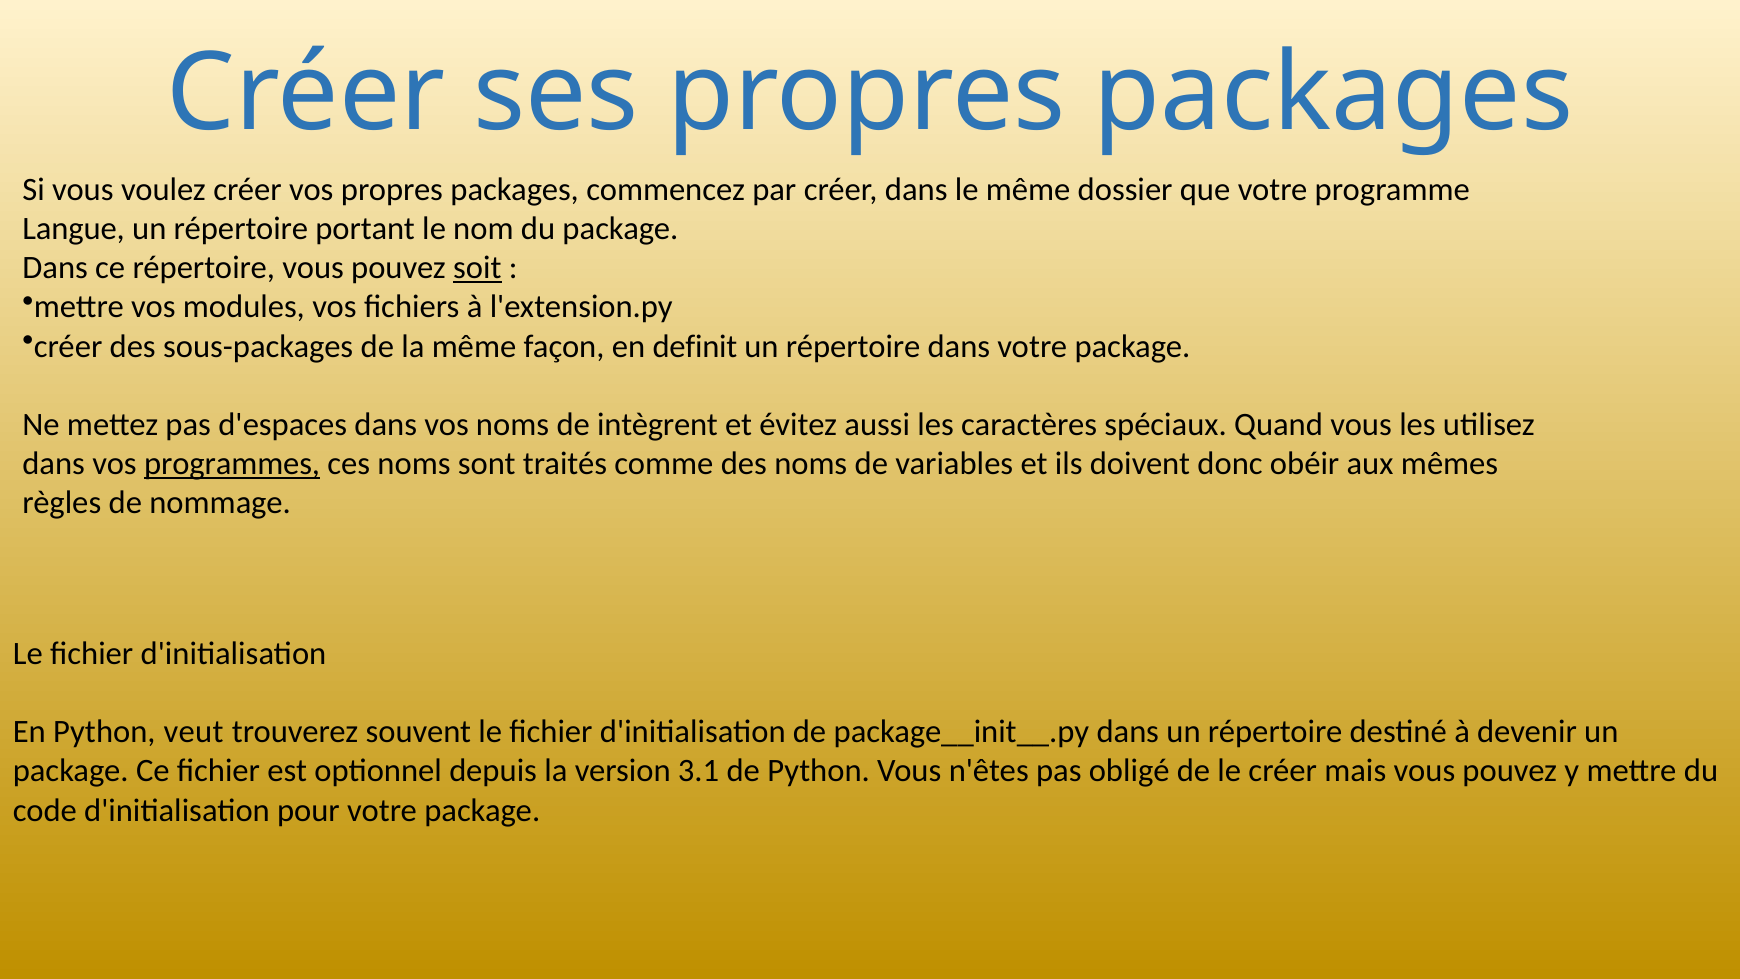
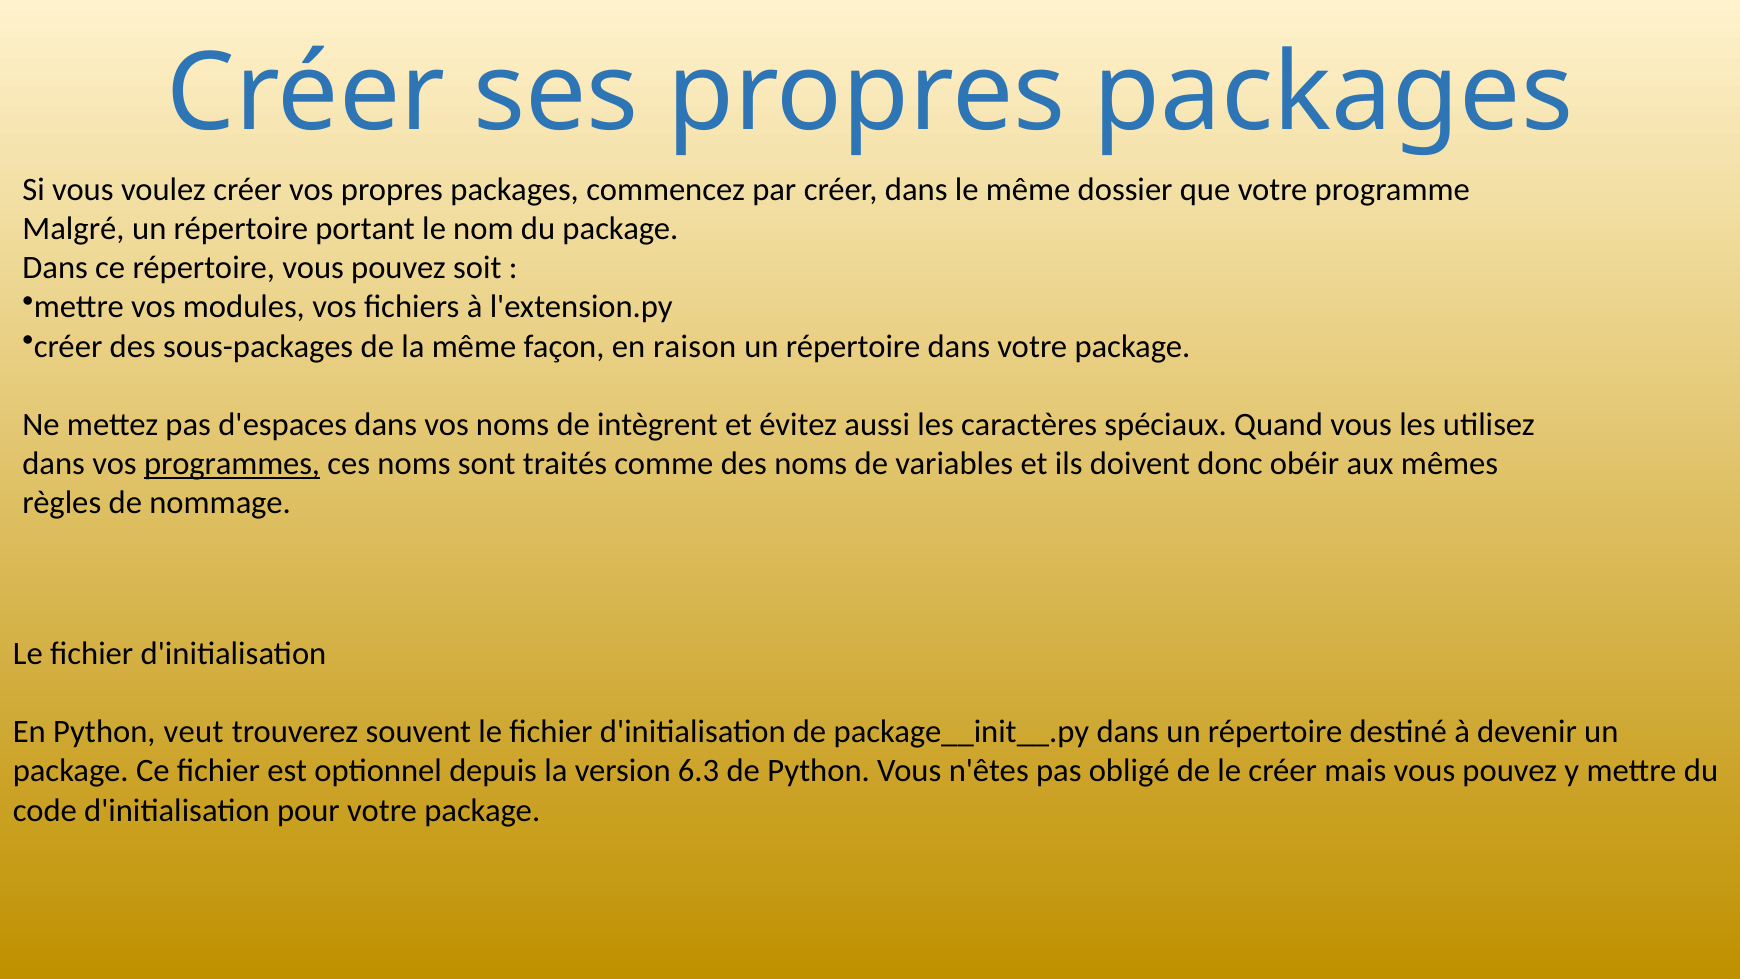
Langue: Langue -> Malgré
soit underline: present -> none
definit: definit -> raison
3.1: 3.1 -> 6.3
